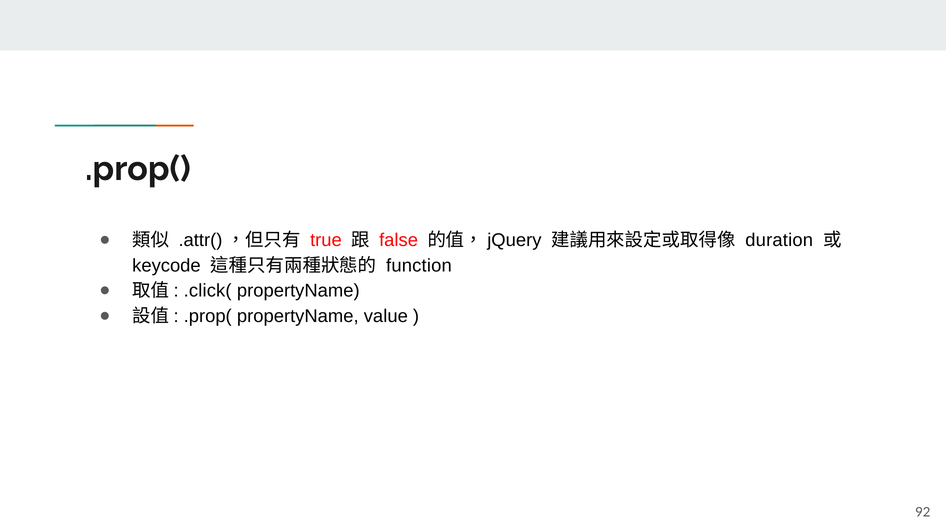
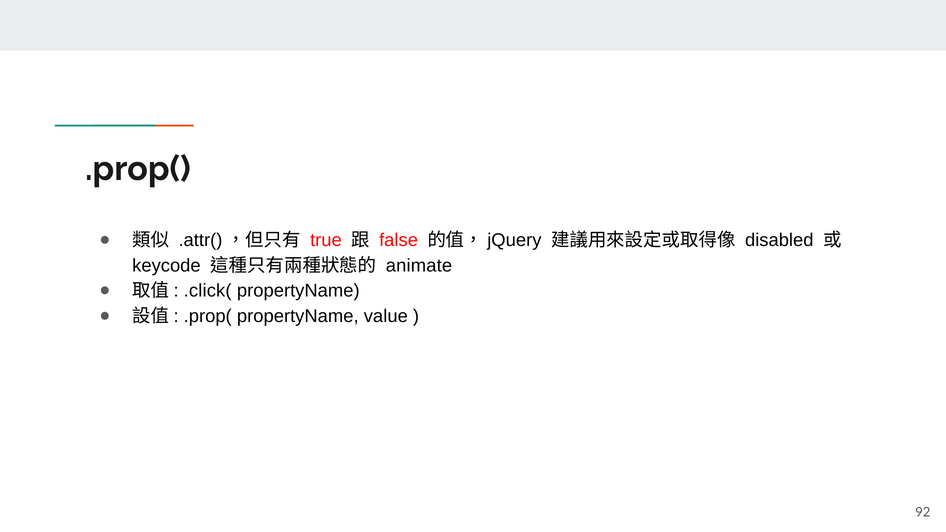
duration: duration -> disabled
function: function -> animate
